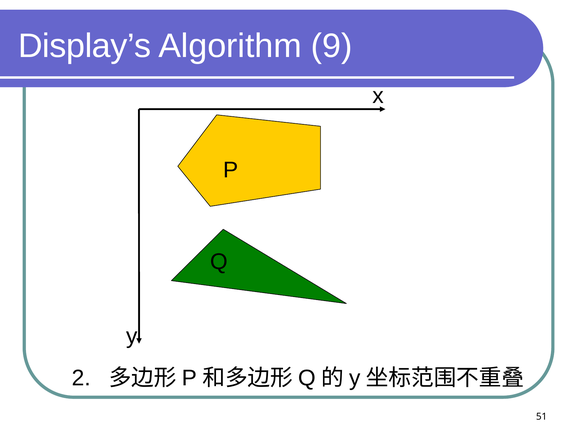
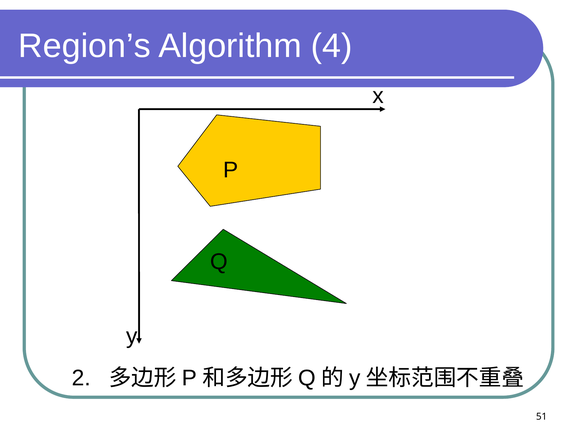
Display’s: Display’s -> Region’s
9: 9 -> 4
